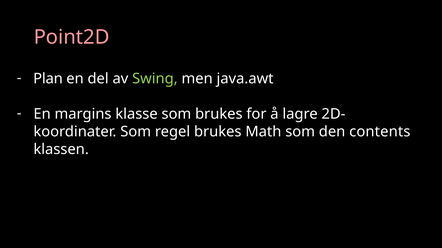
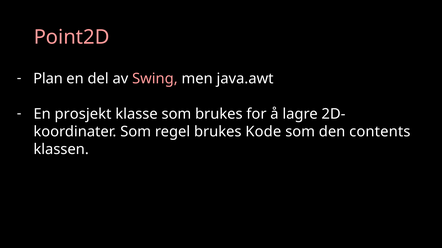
Swing colour: light green -> pink
margins: margins -> prosjekt
Math: Math -> Kode
